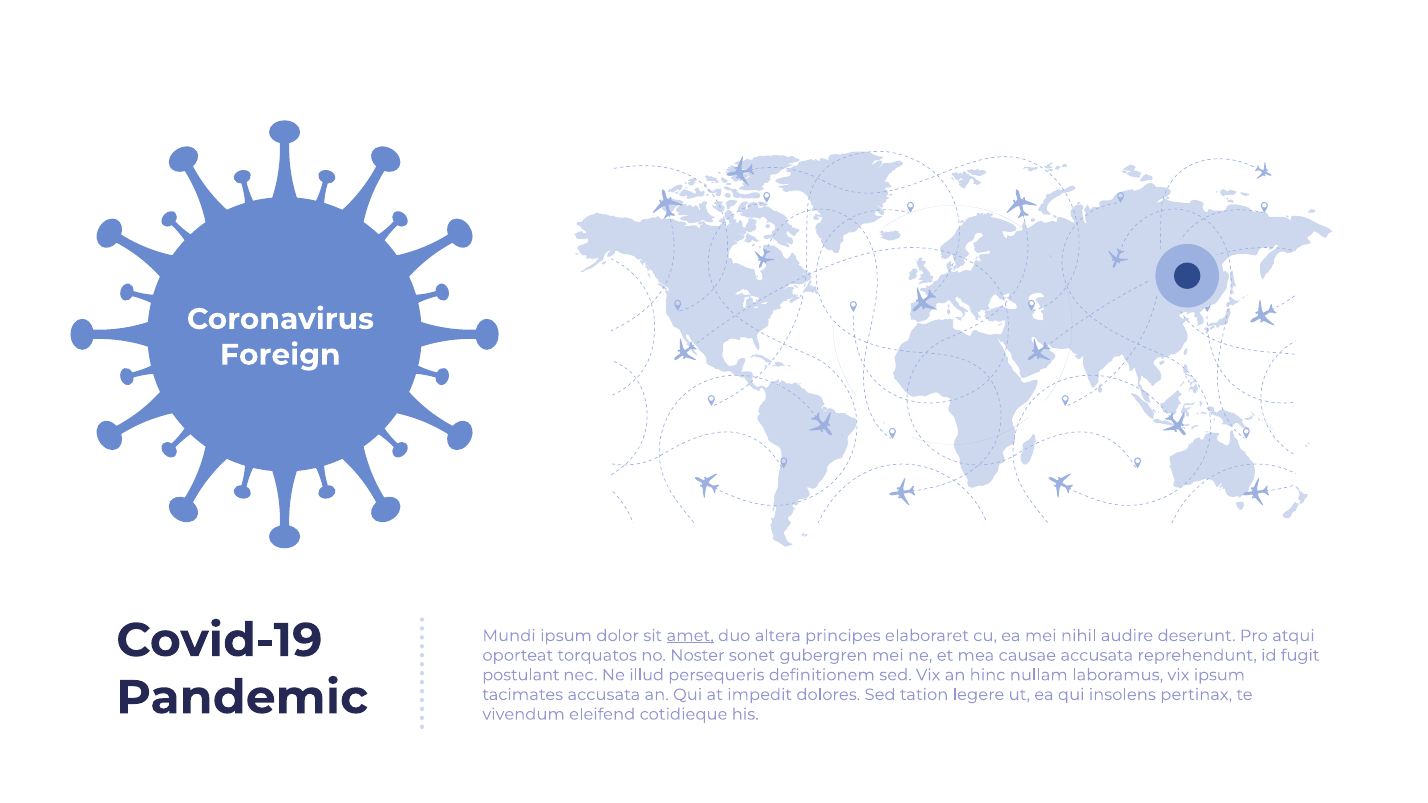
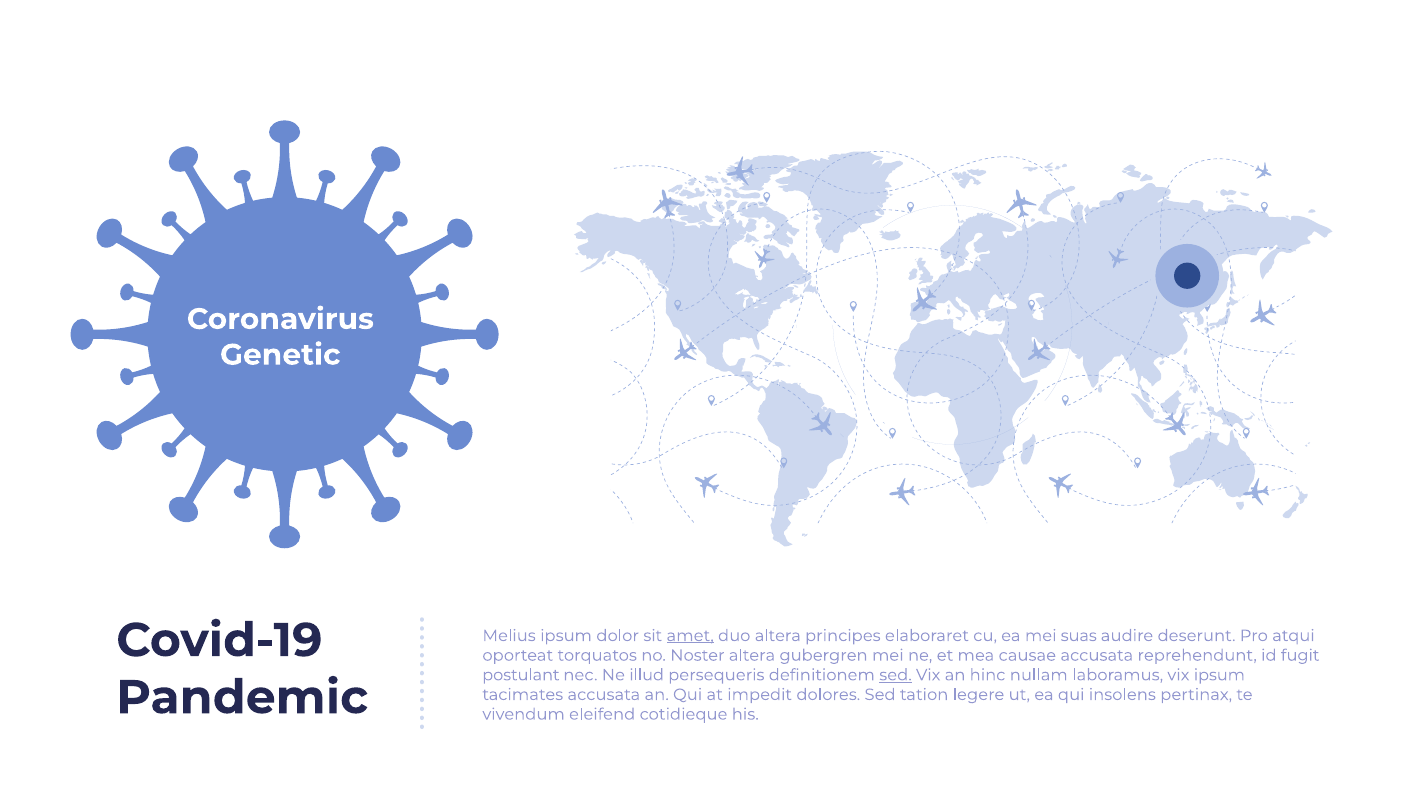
Foreign: Foreign -> Genetic
Mundi: Mundi -> Melius
nihil: nihil -> suas
Noster sonet: sonet -> altera
sed at (895, 675) underline: none -> present
